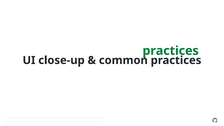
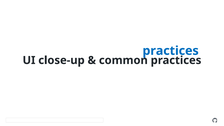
practices at (171, 51) colour: green -> blue
